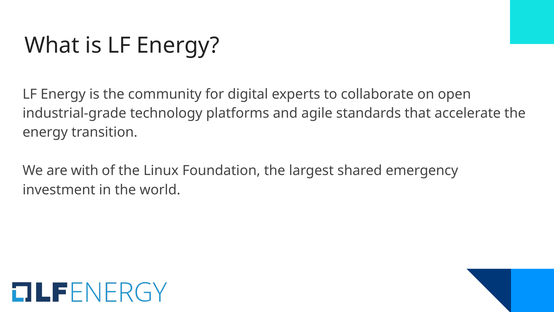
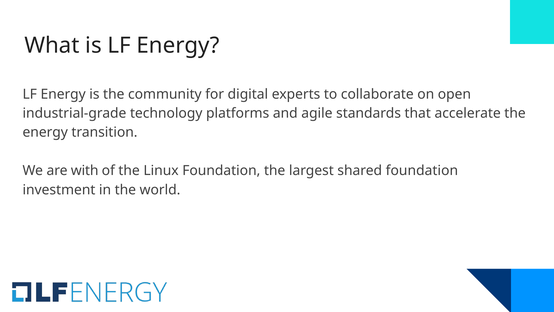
shared emergency: emergency -> foundation
